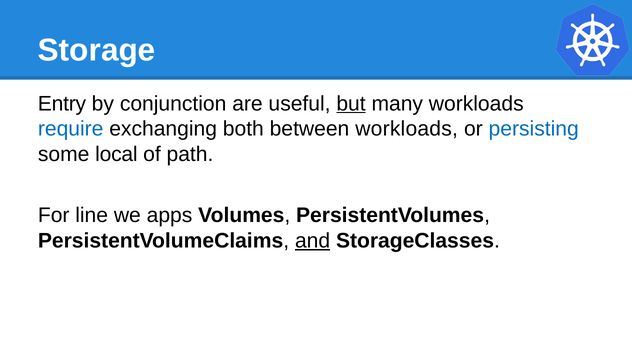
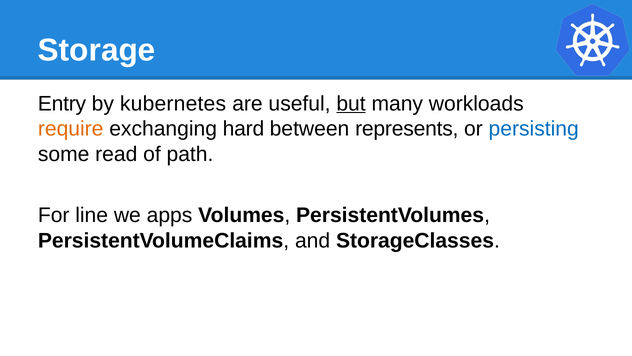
conjunction: conjunction -> kubernetes
require colour: blue -> orange
both: both -> hard
between workloads: workloads -> represents
local: local -> read
and underline: present -> none
